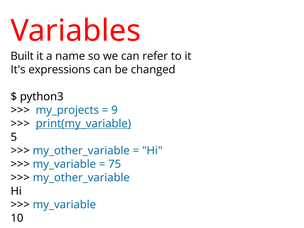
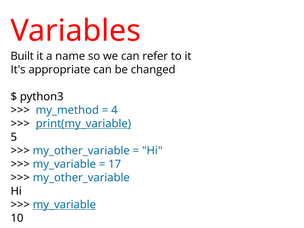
expressions: expressions -> appropriate
my_projects: my_projects -> my_method
9: 9 -> 4
75: 75 -> 17
my_variable at (64, 205) underline: none -> present
